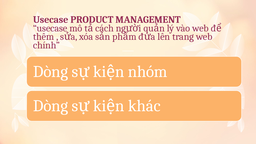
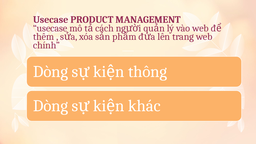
nhóm: nhóm -> thống
